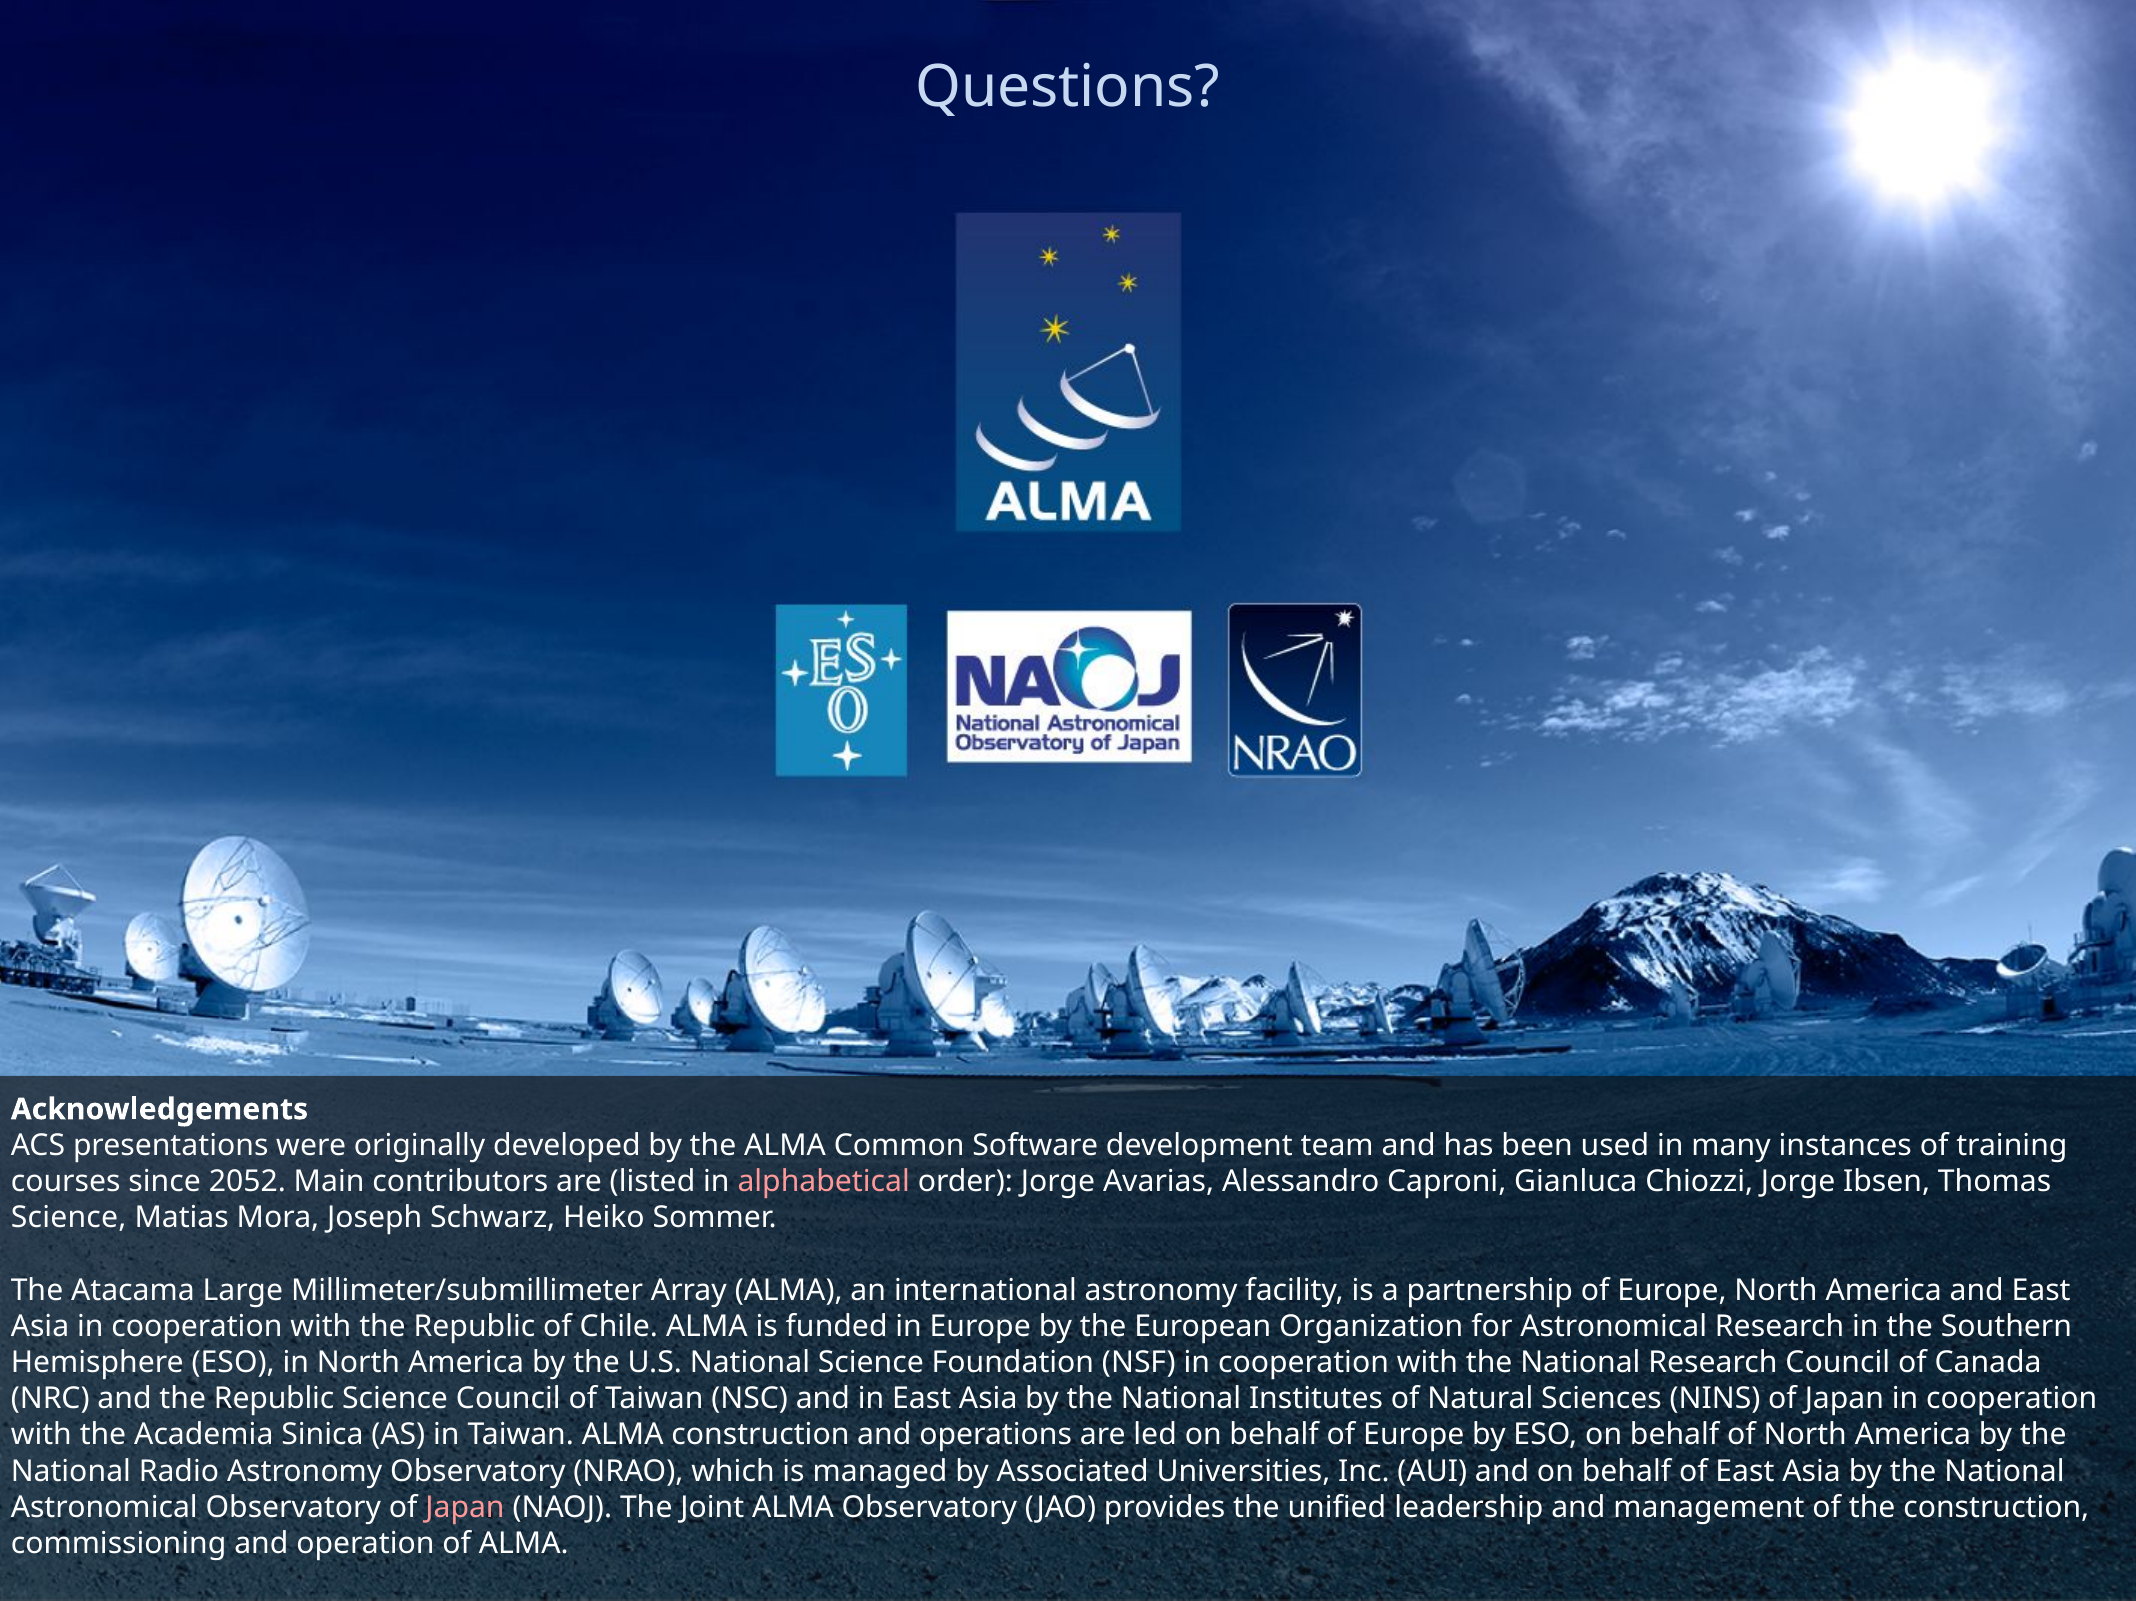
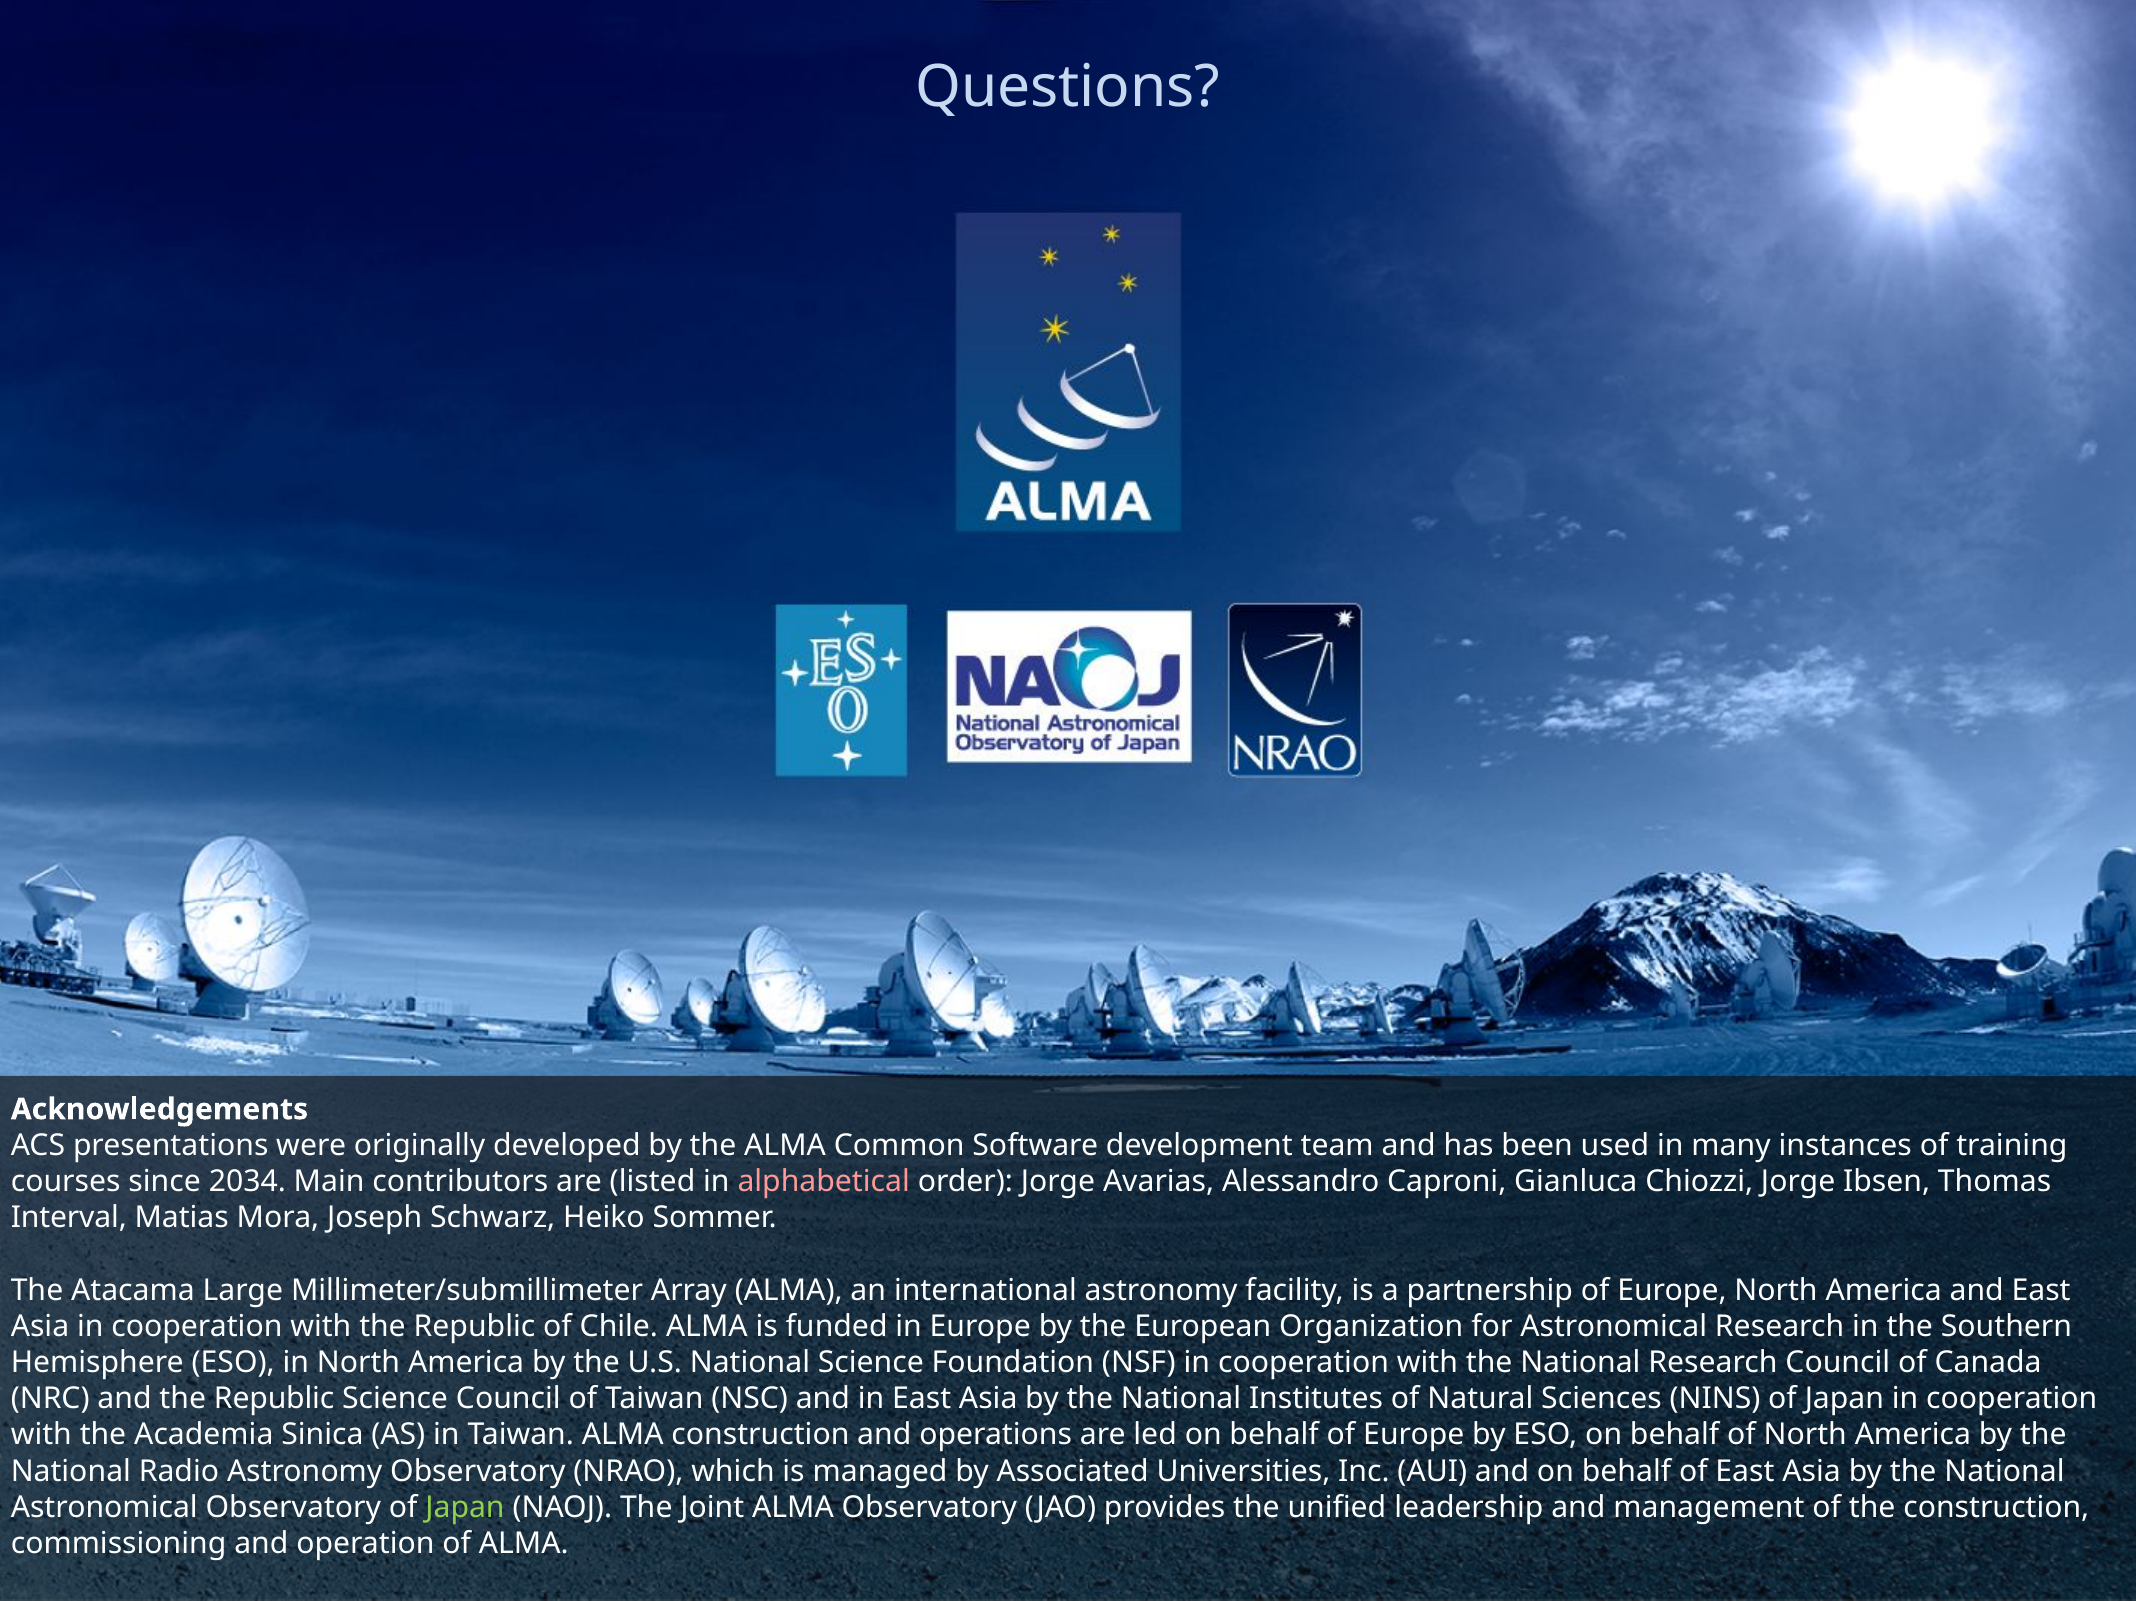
2052: 2052 -> 2034
Science at (69, 1218): Science -> Interval
Japan at (465, 1507) colour: pink -> light green
